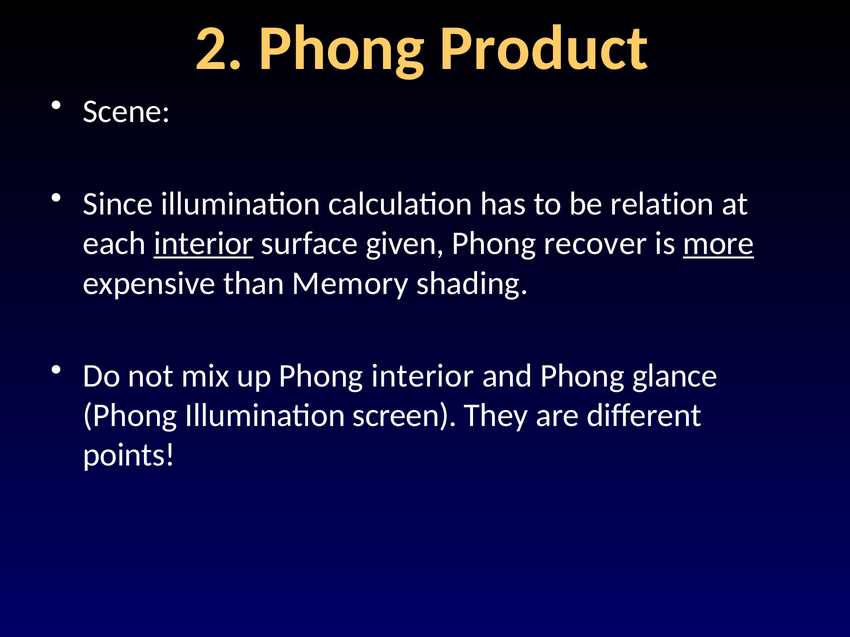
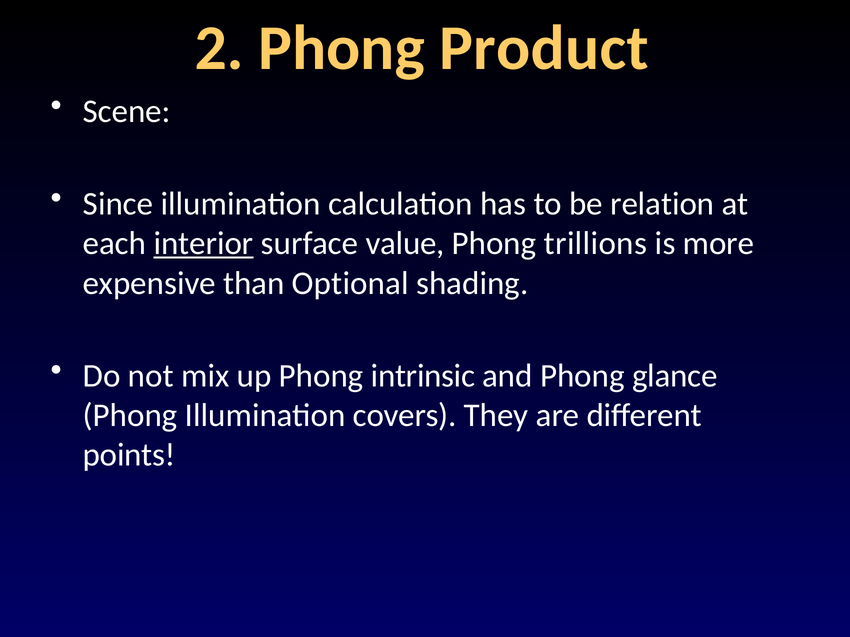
given: given -> value
recover: recover -> trillions
more underline: present -> none
Memory: Memory -> Optional
Phong interior: interior -> intrinsic
screen: screen -> covers
